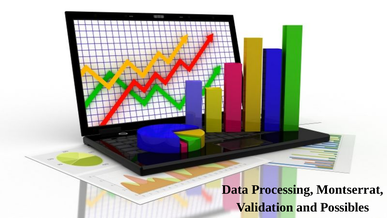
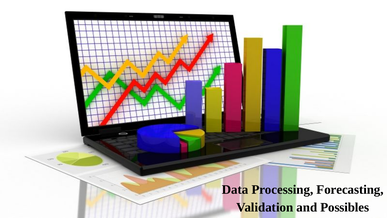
Montserrat: Montserrat -> Forecasting
